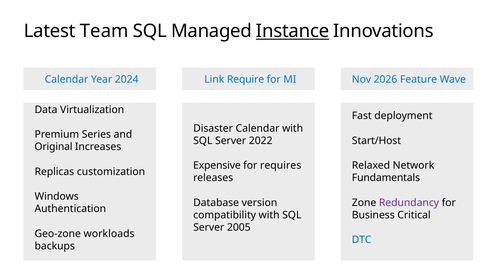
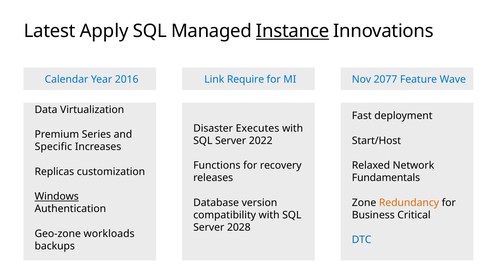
Team: Team -> Apply
2024: 2024 -> 2016
2026: 2026 -> 2077
Disaster Calendar: Calendar -> Executes
Original: Original -> Specific
Expensive: Expensive -> Functions
requires: requires -> recovery
Windows underline: none -> present
Redundancy colour: purple -> orange
2005: 2005 -> 2028
